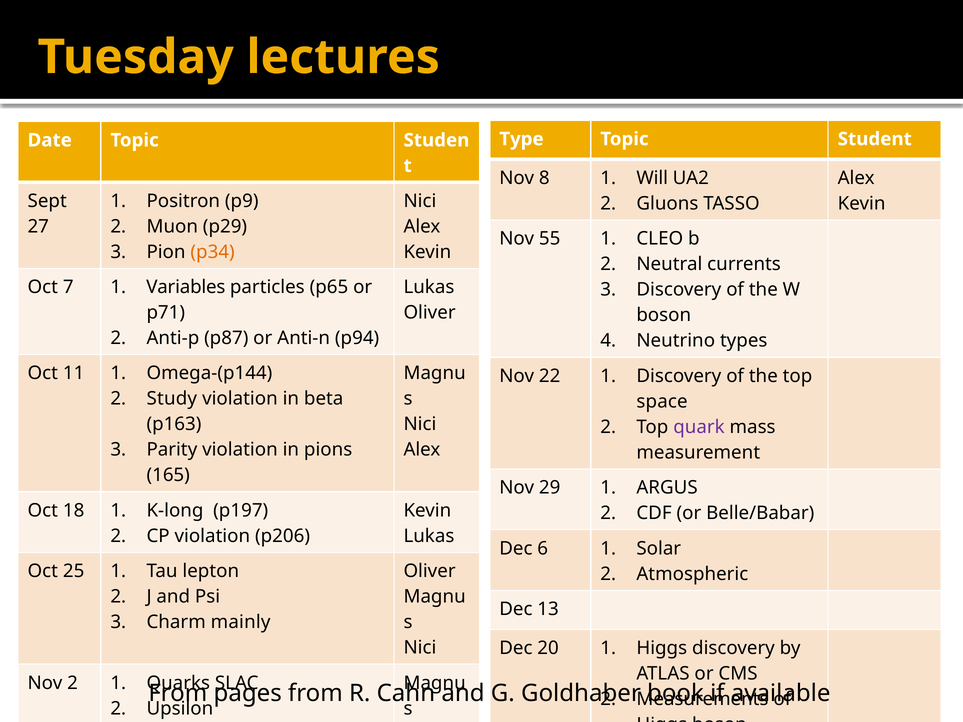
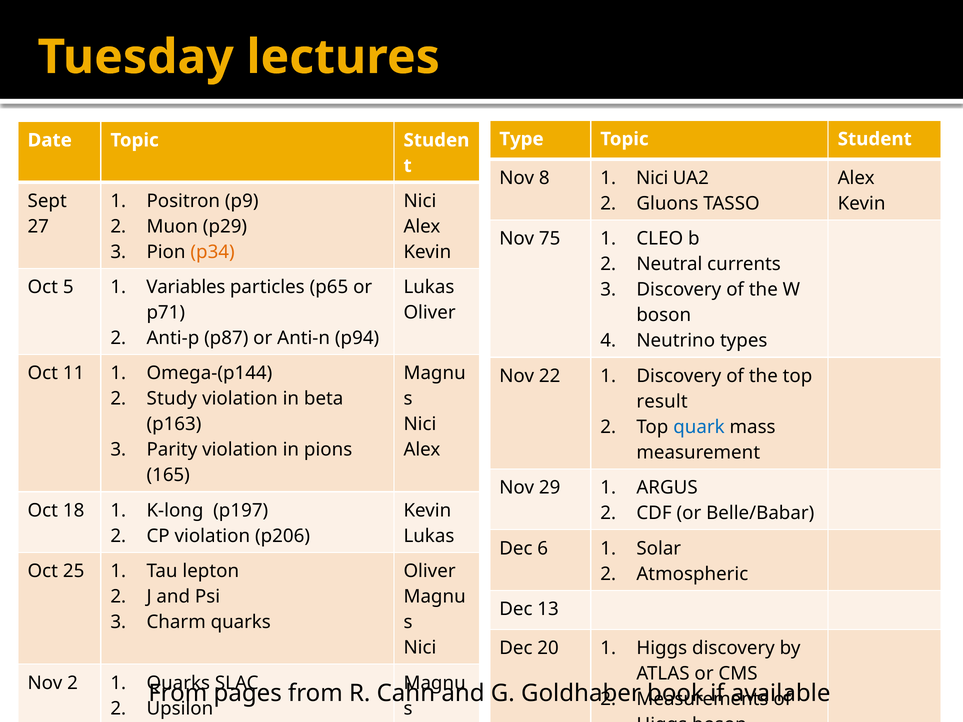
Will at (652, 178): Will -> Nici
55: 55 -> 75
7: 7 -> 5
space: space -> result
quark colour: purple -> blue
Charm mainly: mainly -> quarks
